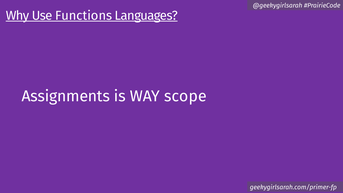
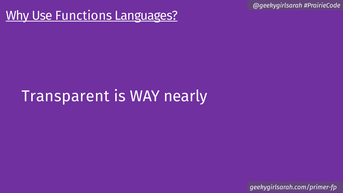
Assignments: Assignments -> Transparent
scope: scope -> nearly
